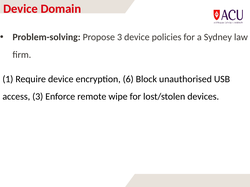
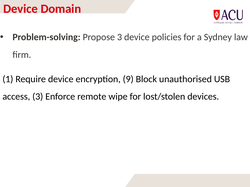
6: 6 -> 9
